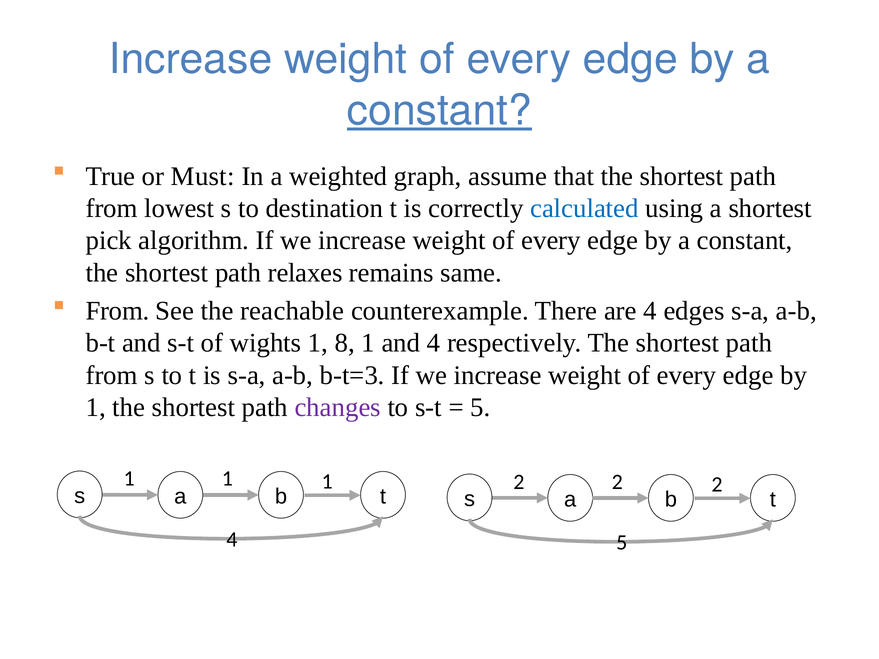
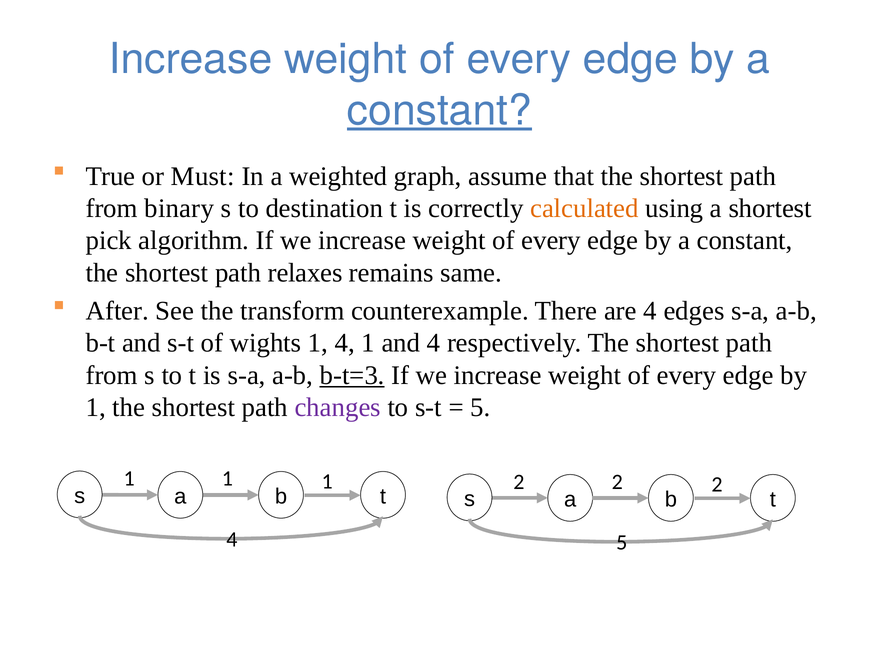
lowest: lowest -> binary
calculated colour: blue -> orange
From at (117, 311): From -> After
reachable: reachable -> transform
wights 1 8: 8 -> 4
b-t=3 underline: none -> present
